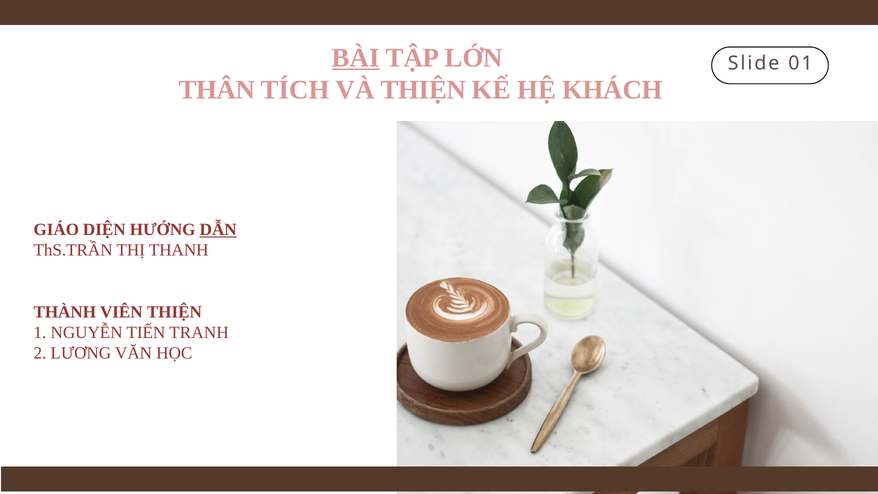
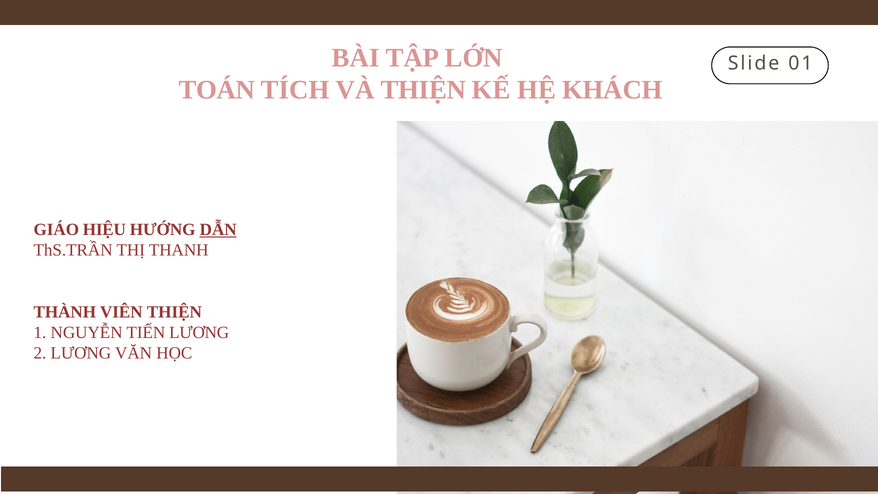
BÀI underline: present -> none
THÂN: THÂN -> TOÁN
DIỆN: DIỆN -> HIỆU
TIẾN TRANH: TRANH -> LƯƠNG
